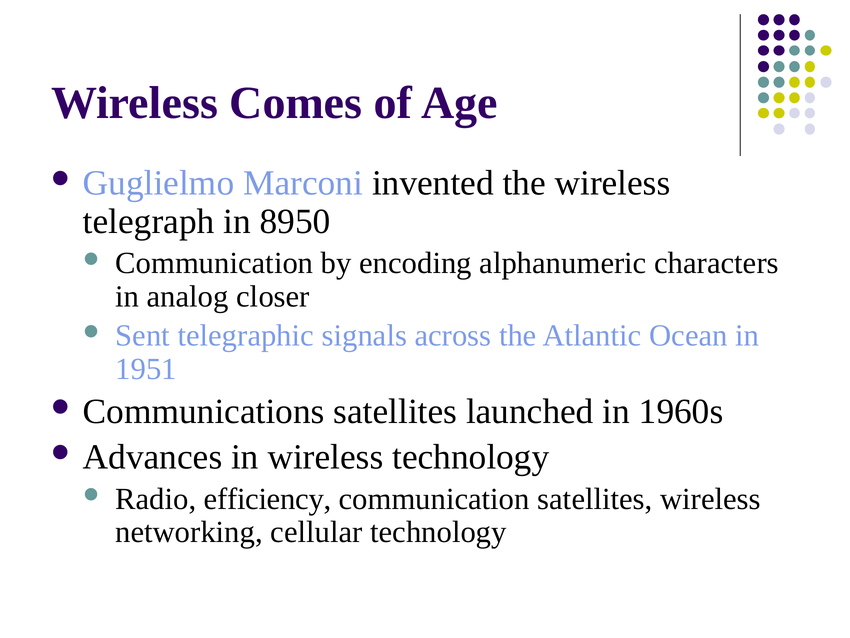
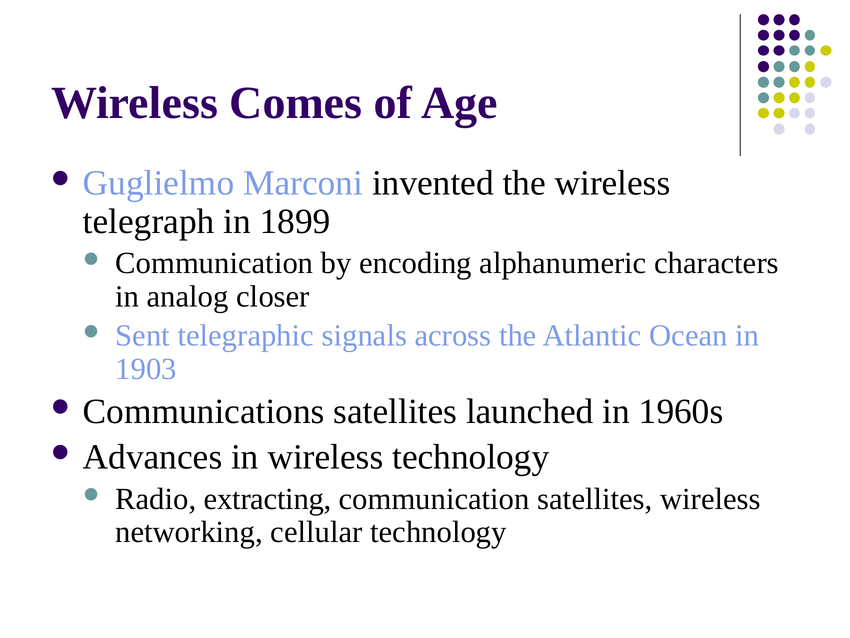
8950: 8950 -> 1899
1951: 1951 -> 1903
efficiency: efficiency -> extracting
